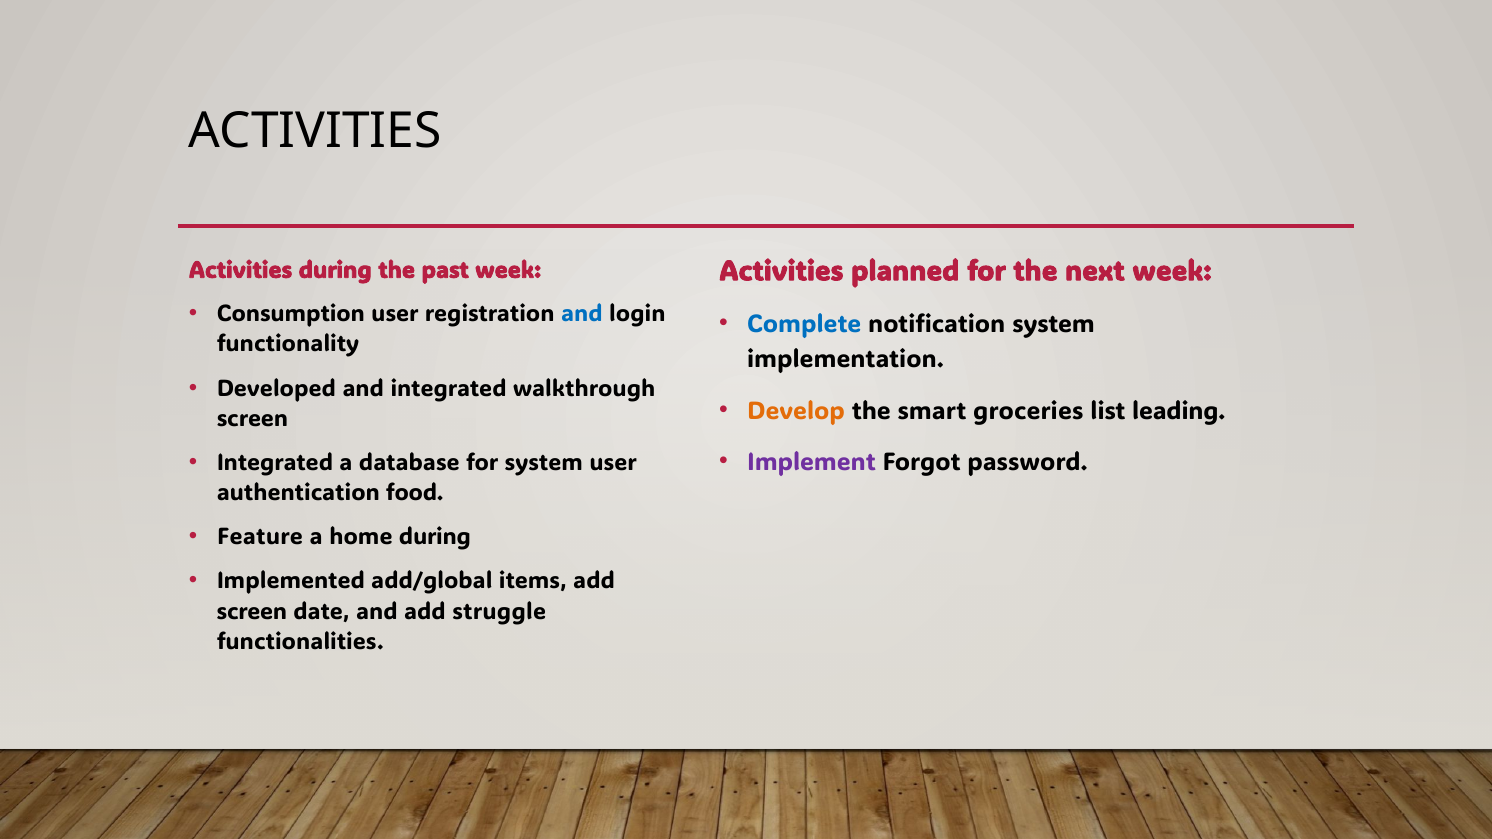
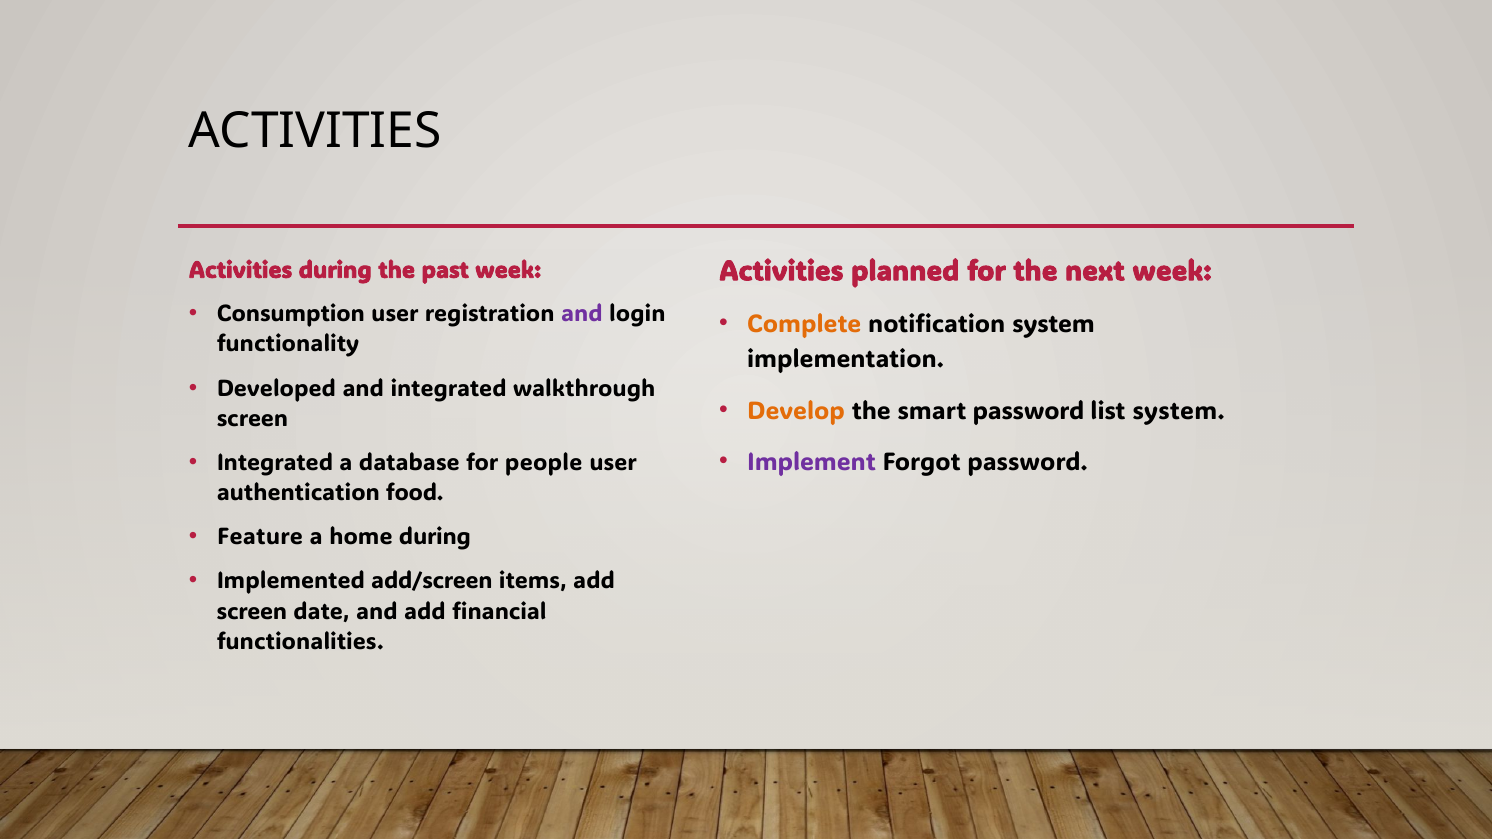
and at (582, 314) colour: blue -> purple
Complete colour: blue -> orange
smart groceries: groceries -> password
list leading: leading -> system
for system: system -> people
add/global: add/global -> add/screen
struggle: struggle -> financial
